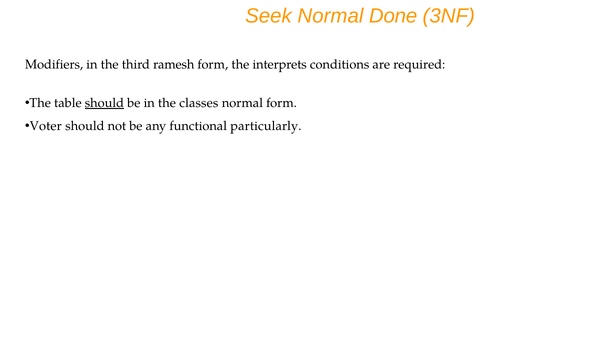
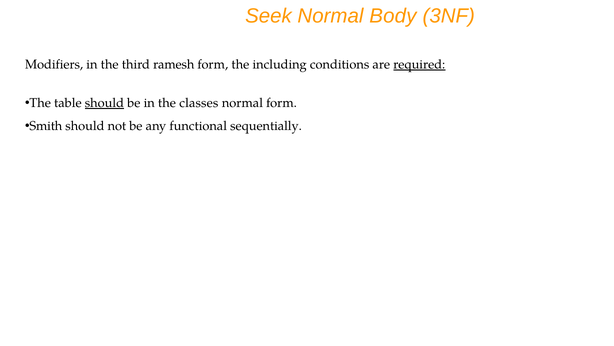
Done: Done -> Body
interprets: interprets -> including
required underline: none -> present
Voter: Voter -> Smith
particularly: particularly -> sequentially
